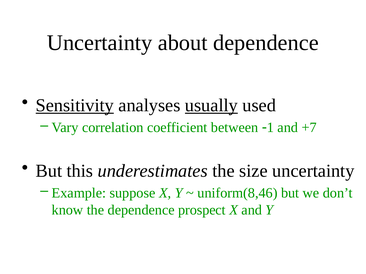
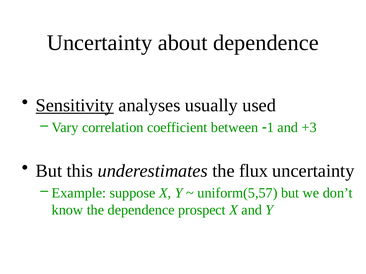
usually underline: present -> none
+7: +7 -> +3
size: size -> flux
uniform(8,46: uniform(8,46 -> uniform(5,57
